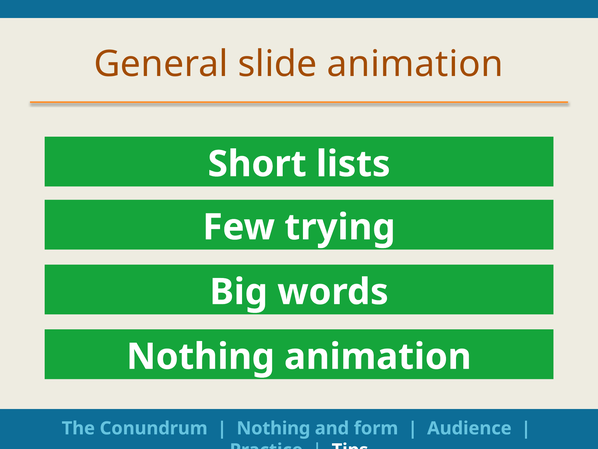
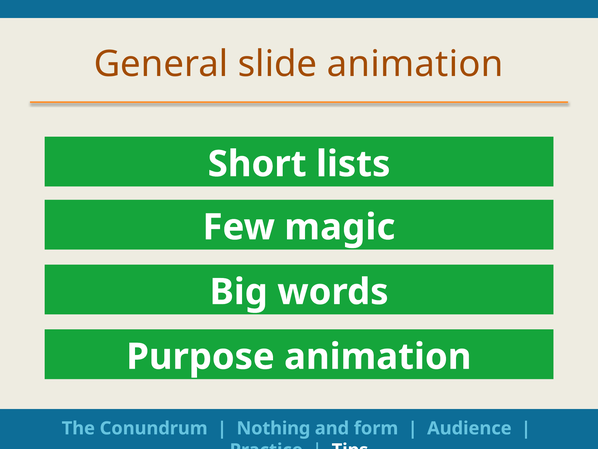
trying: trying -> magic
Nothing at (201, 356): Nothing -> Purpose
